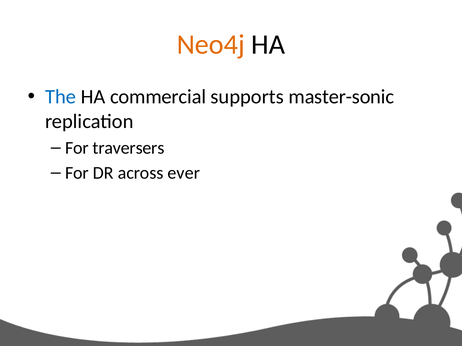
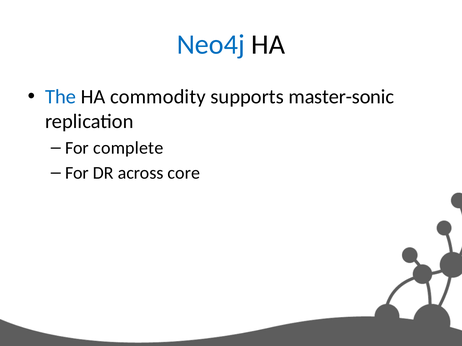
Neo4j colour: orange -> blue
commercial: commercial -> commodity
traversers: traversers -> complete
ever: ever -> core
